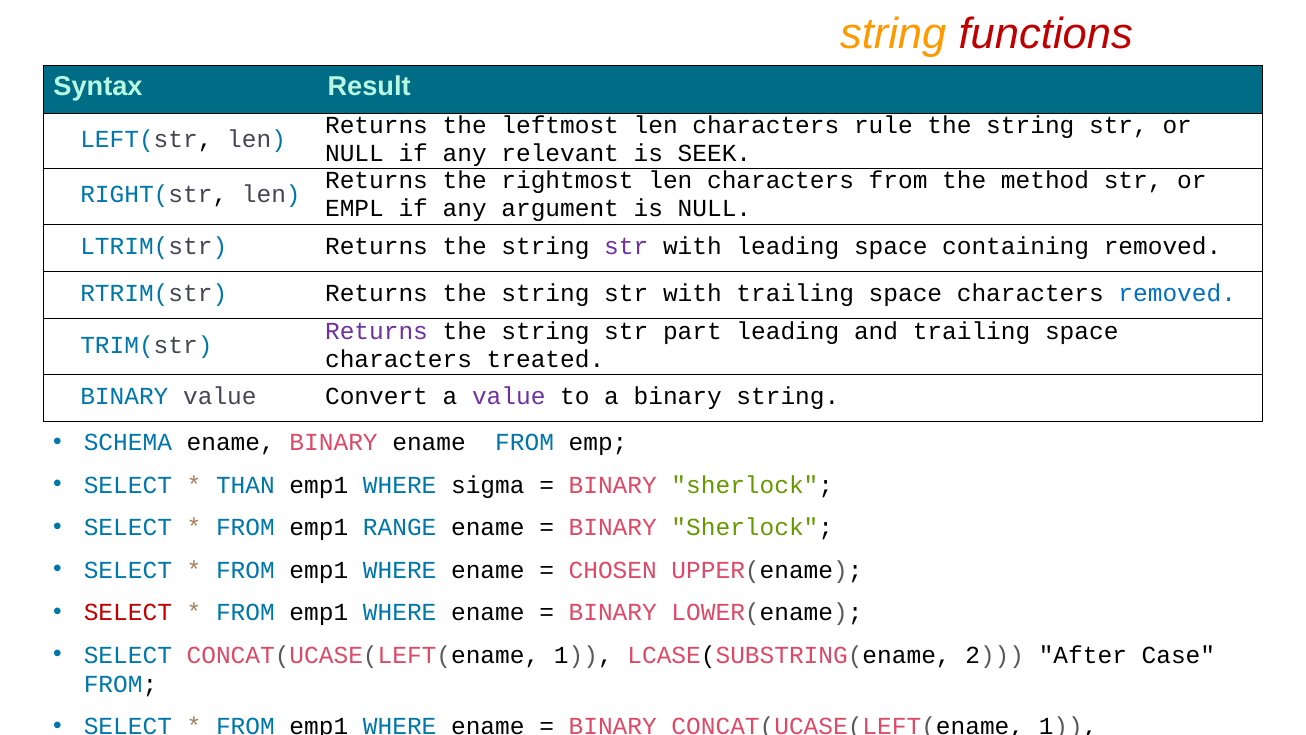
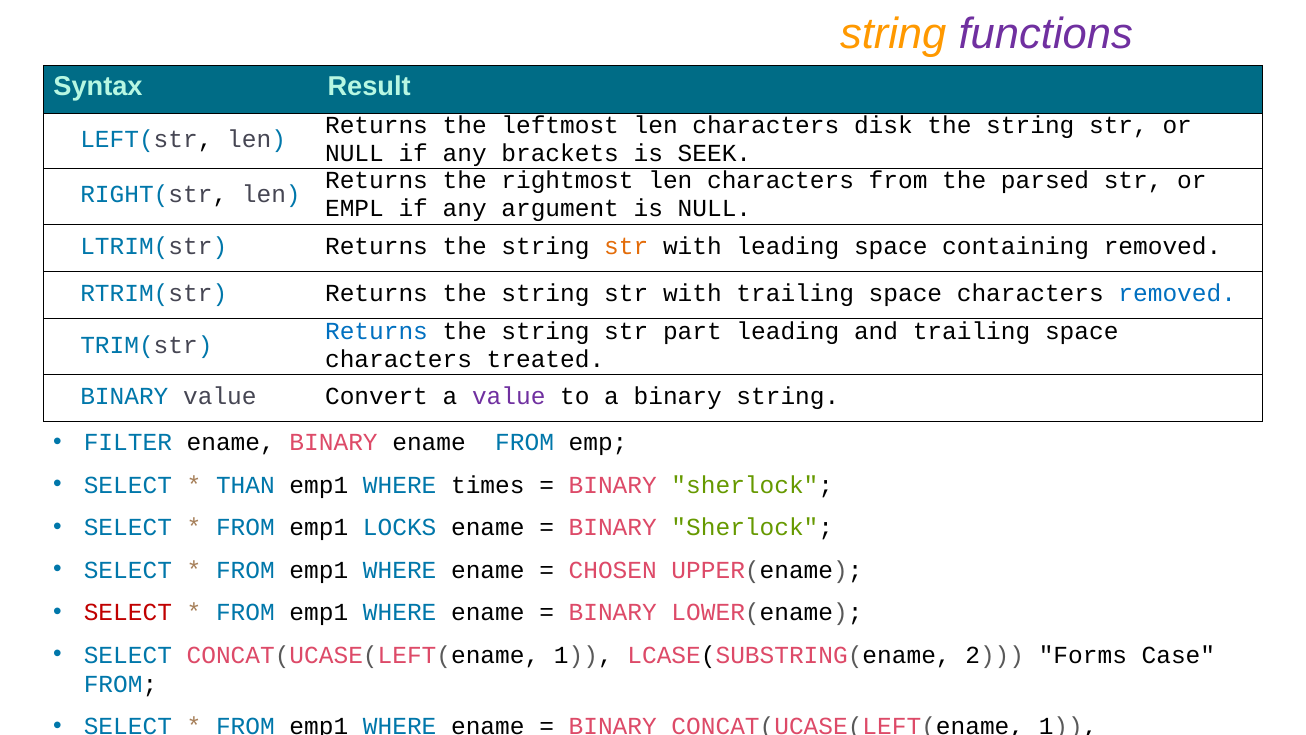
functions colour: red -> purple
rule: rule -> disk
relevant: relevant -> brackets
method: method -> parsed
str at (626, 246) colour: purple -> orange
Returns at (377, 331) colour: purple -> blue
SCHEMA: SCHEMA -> FILTER
sigma: sigma -> times
RANGE: RANGE -> LOCKS
After: After -> Forms
